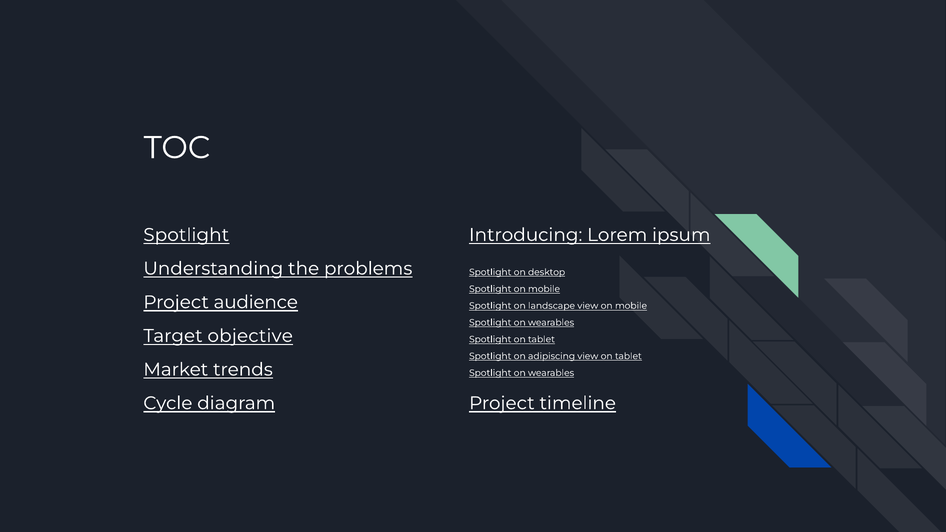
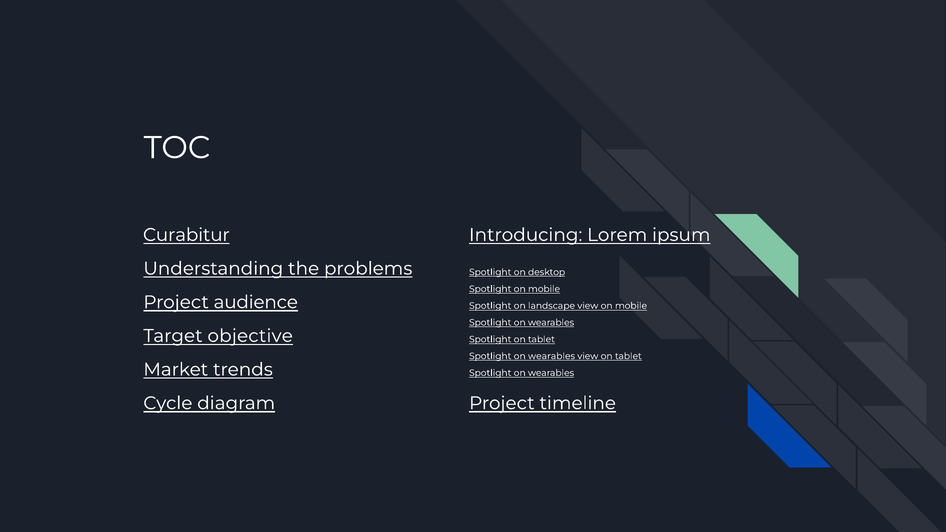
Spotlight at (186, 235): Spotlight -> Curabitur
adipiscing at (552, 356): adipiscing -> wearables
